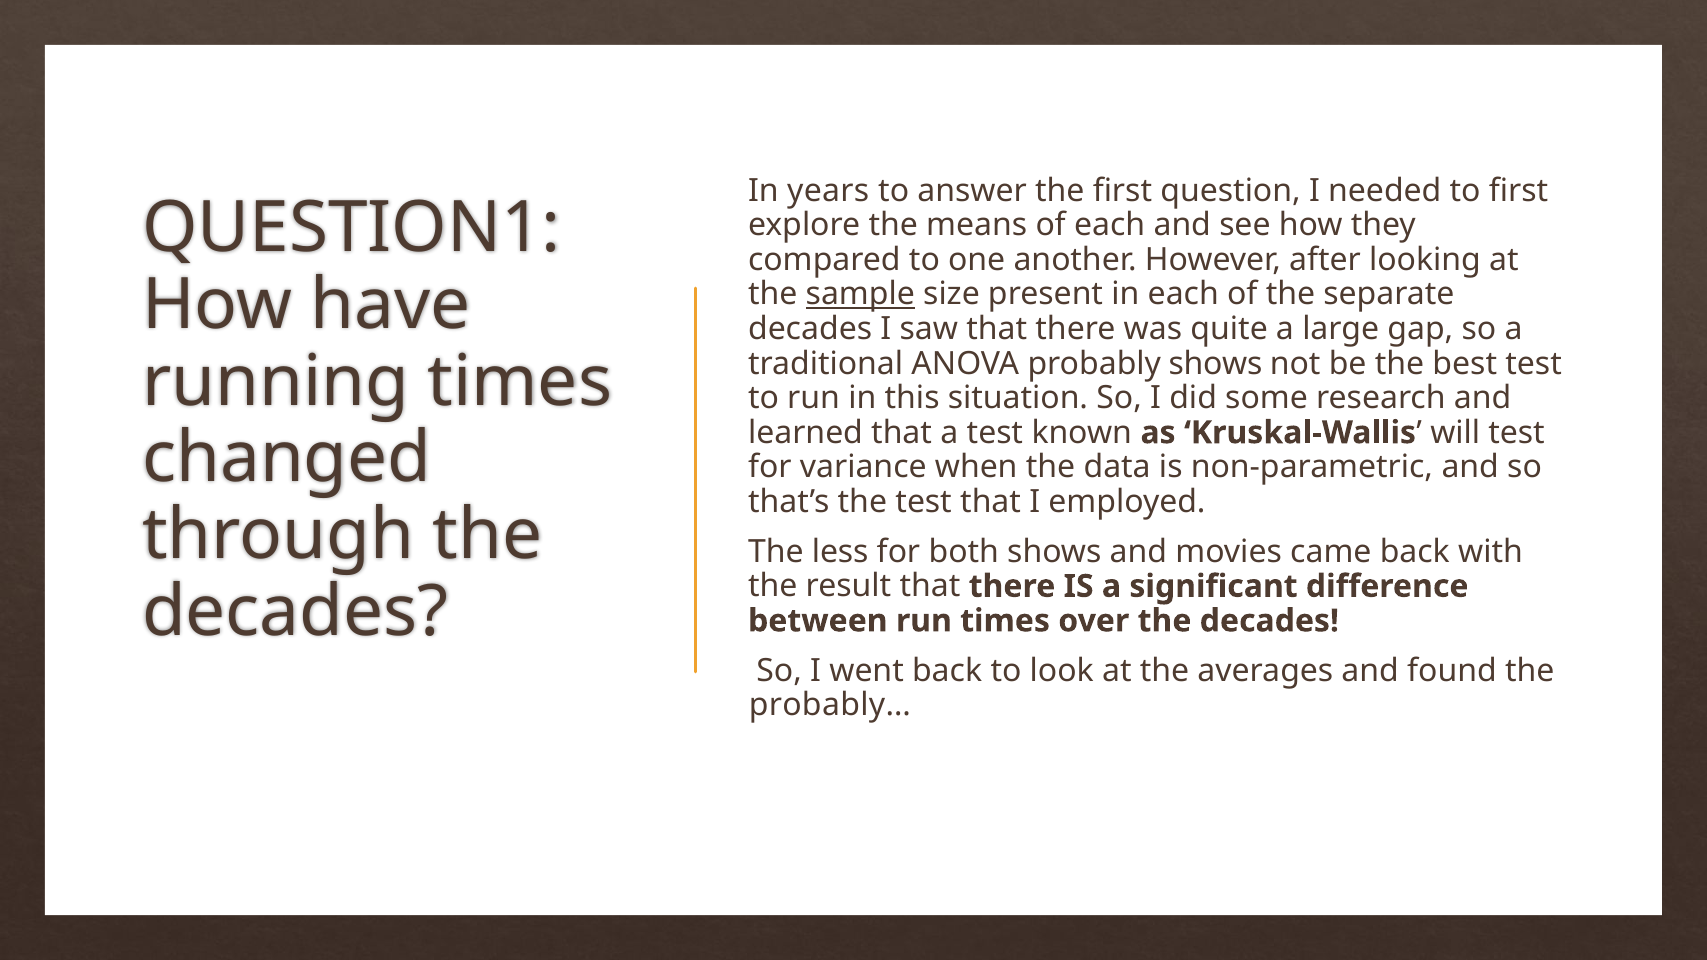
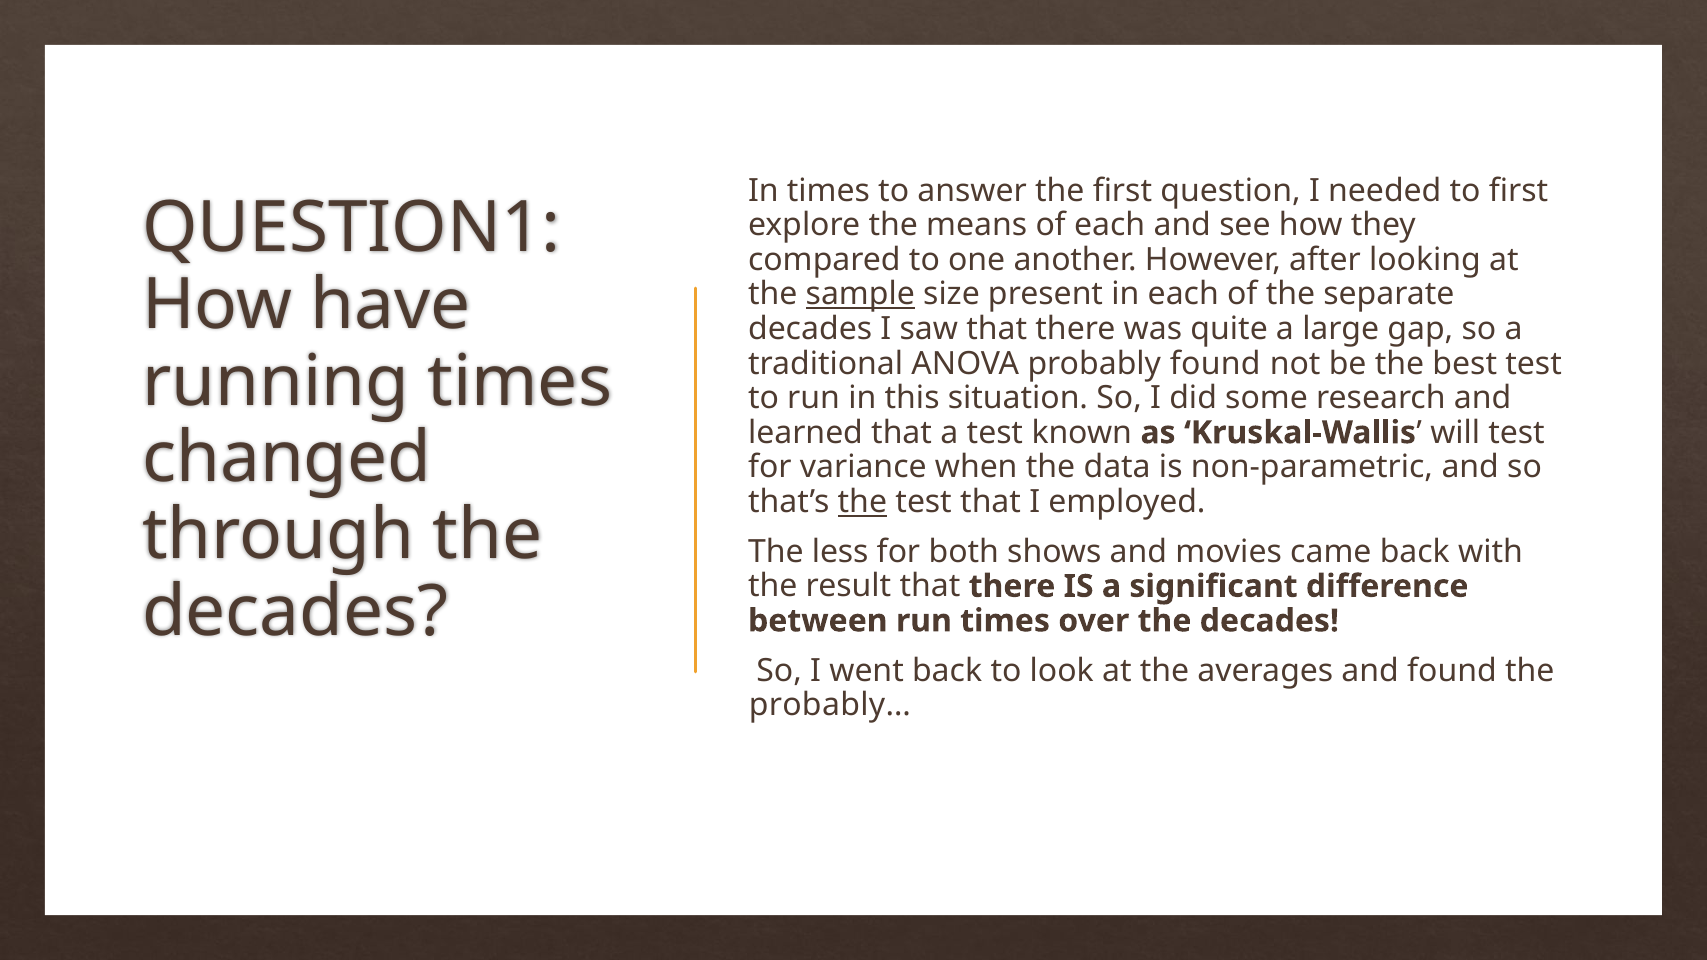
In years: years -> times
probably shows: shows -> found
the at (862, 502) underline: none -> present
